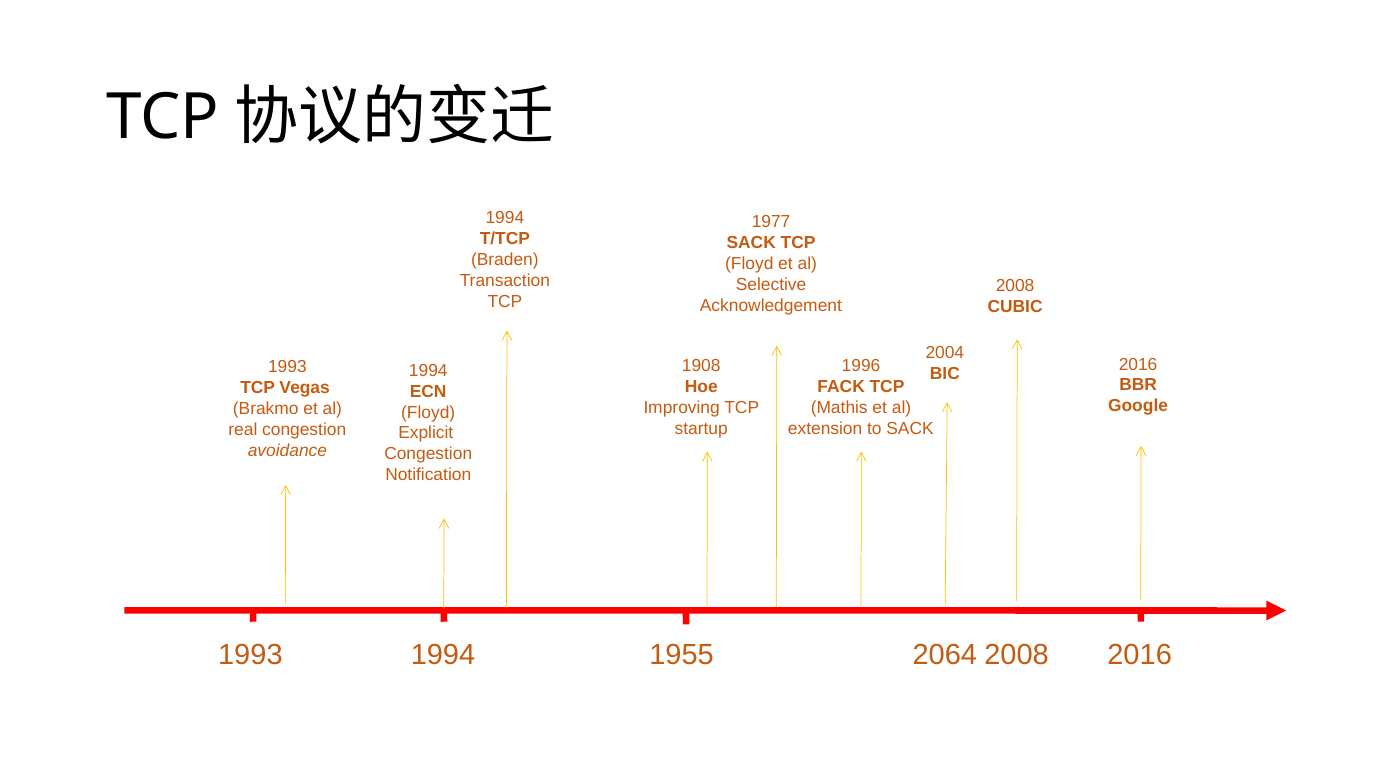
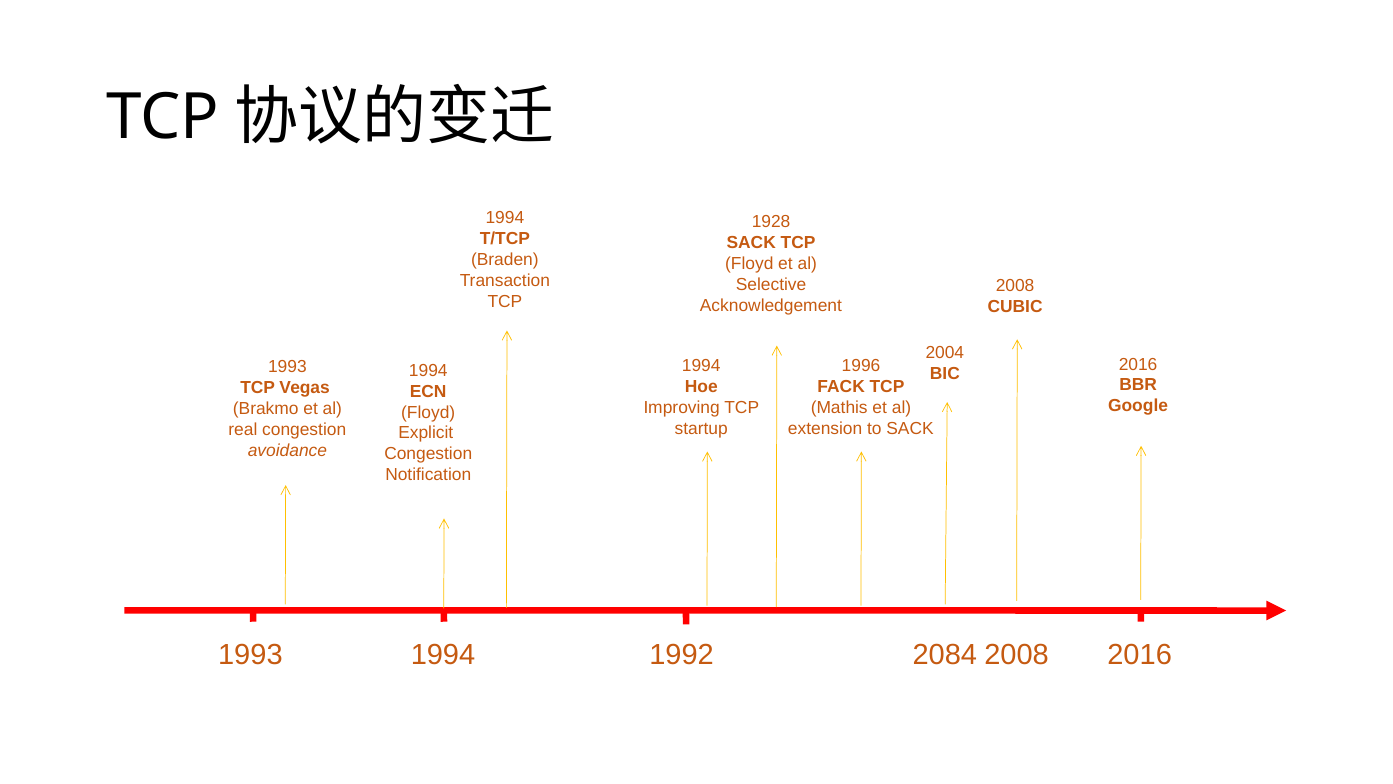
1977: 1977 -> 1928
1908 at (701, 365): 1908 -> 1994
2064: 2064 -> 2084
1955: 1955 -> 1992
